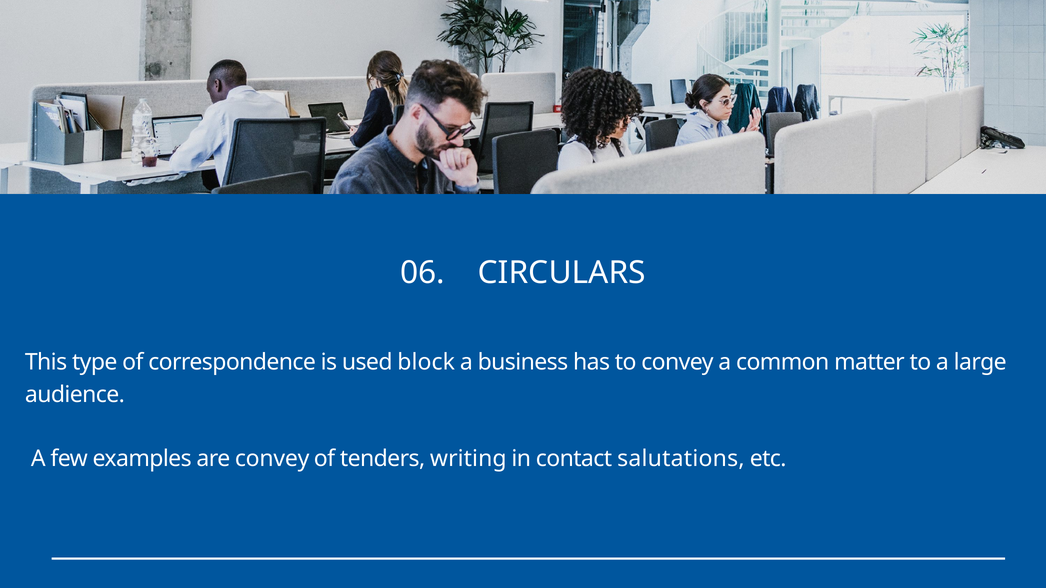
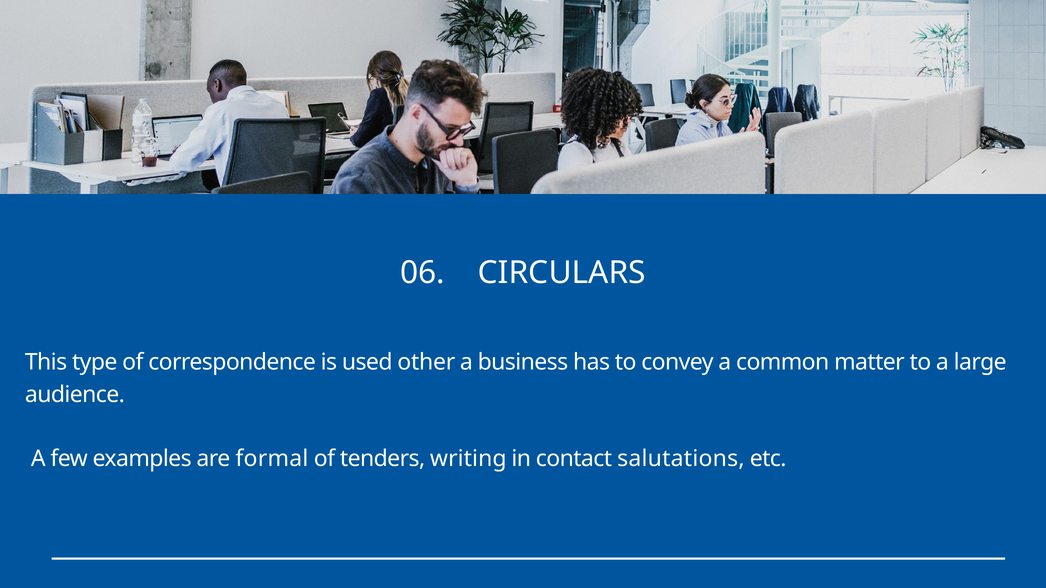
block: block -> other
are convey: convey -> formal
